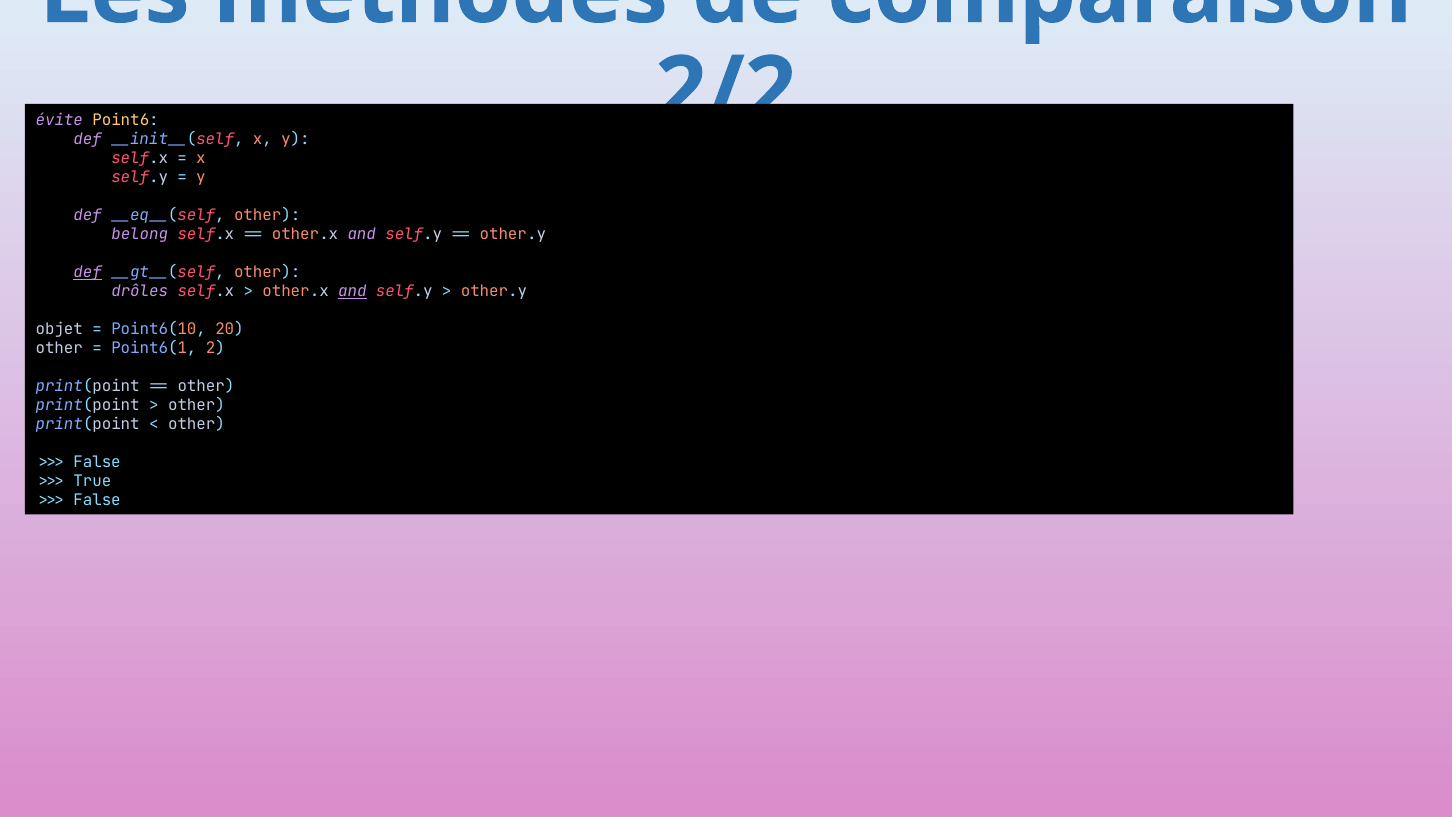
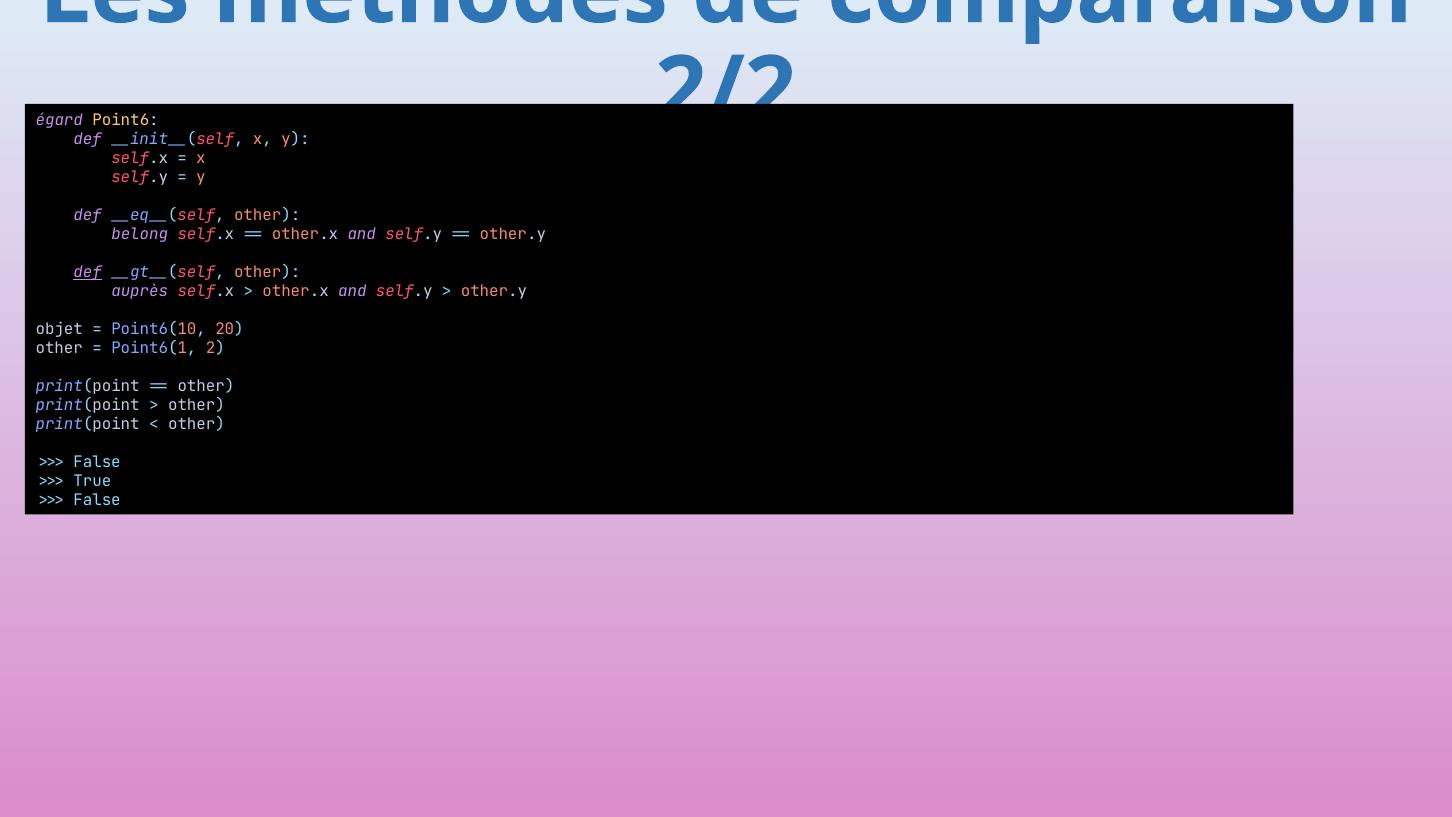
évite: évite -> égard
drôles: drôles -> auprès
and at (352, 291) underline: present -> none
